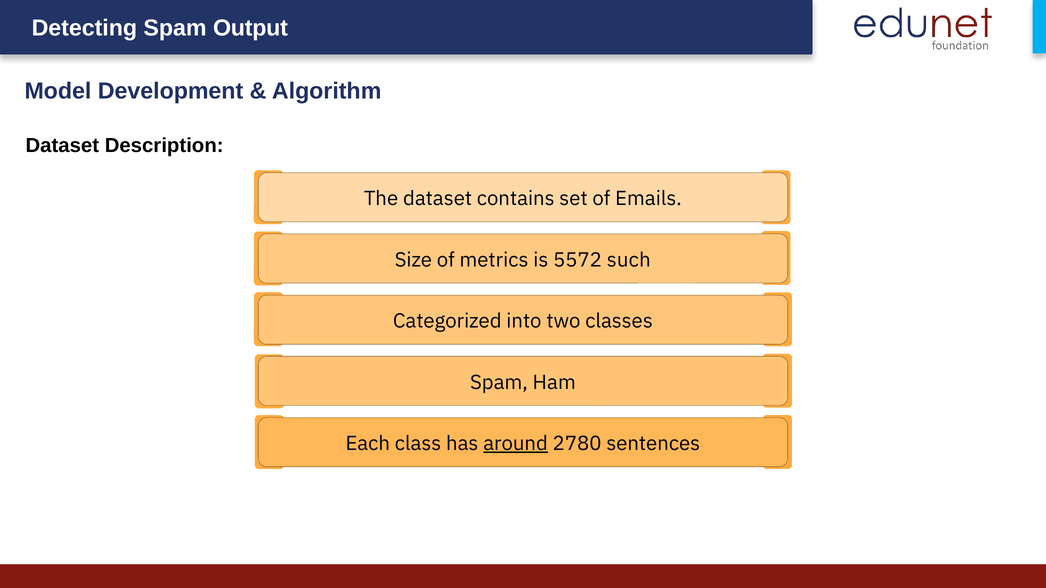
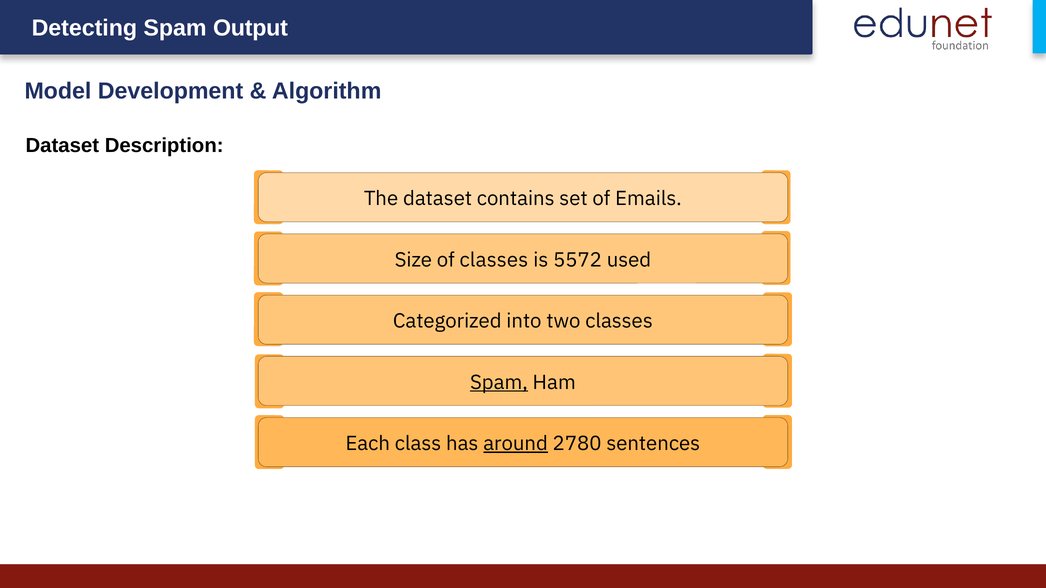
of metrics: metrics -> classes
such: such -> used
Spam at (499, 383) underline: none -> present
